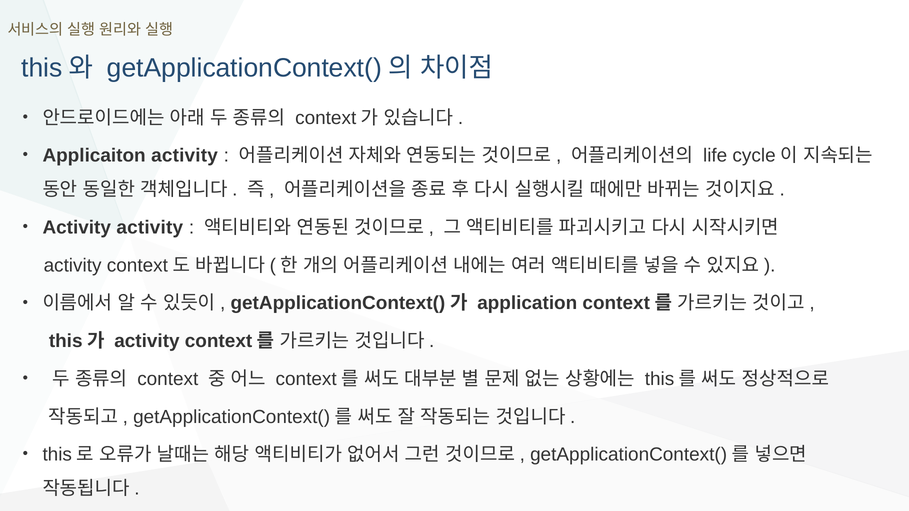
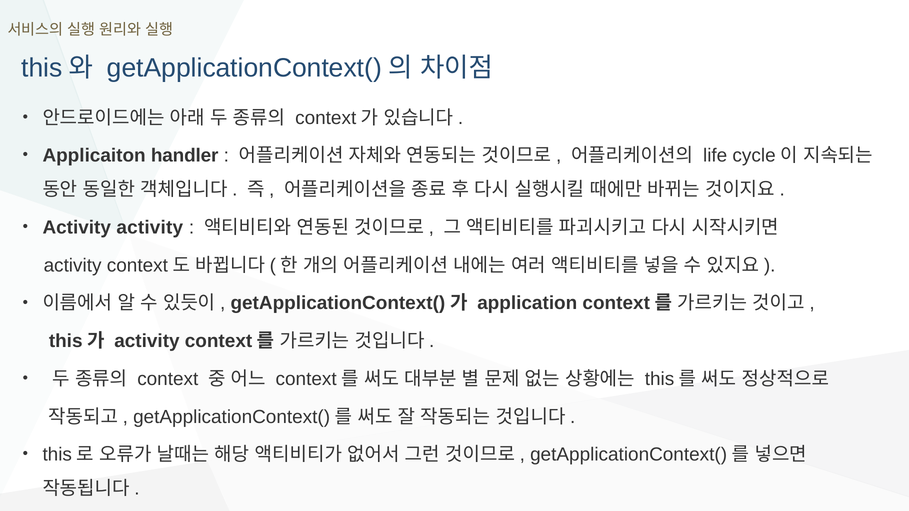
Applicaiton activity: activity -> handler
